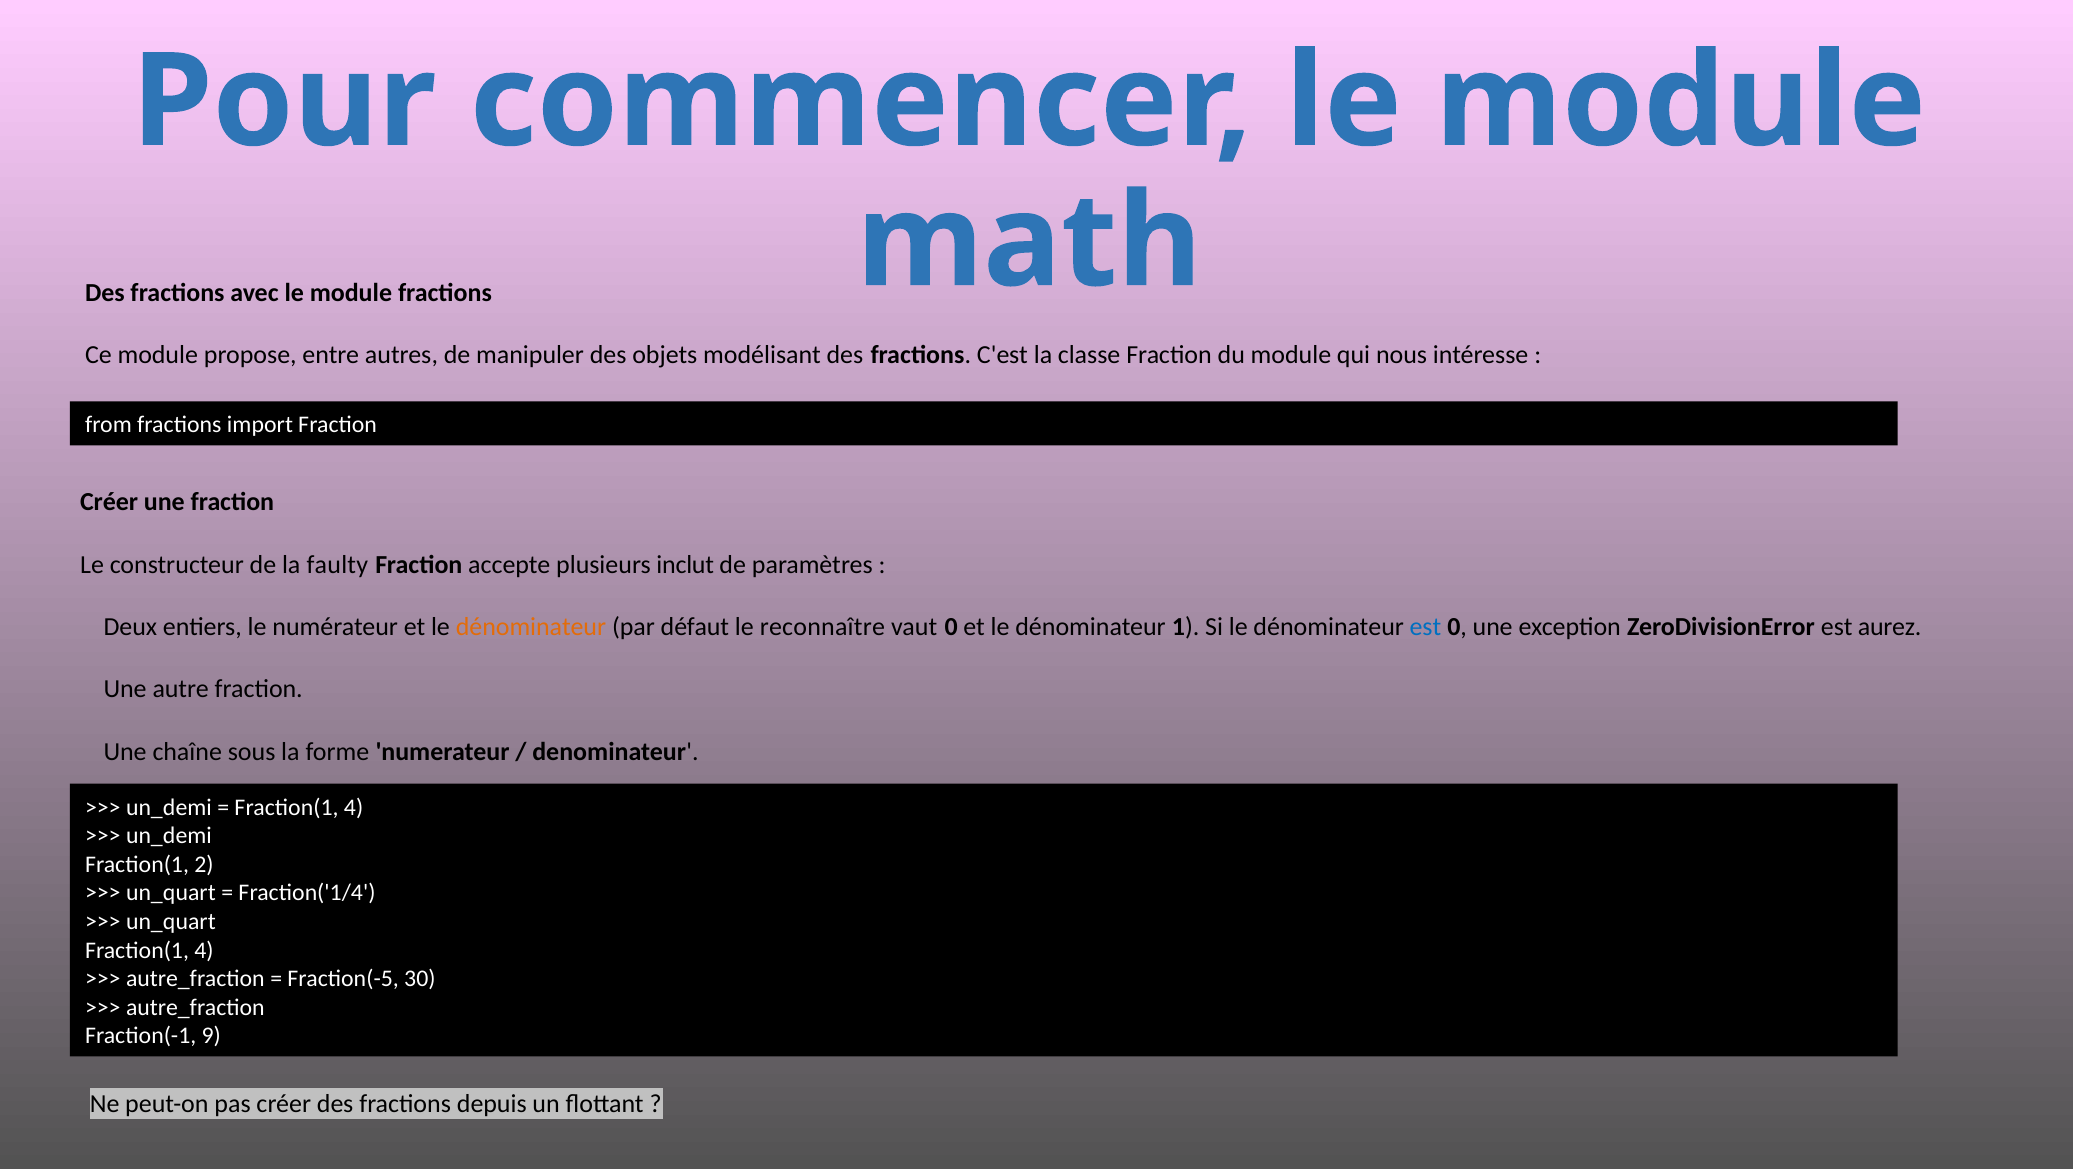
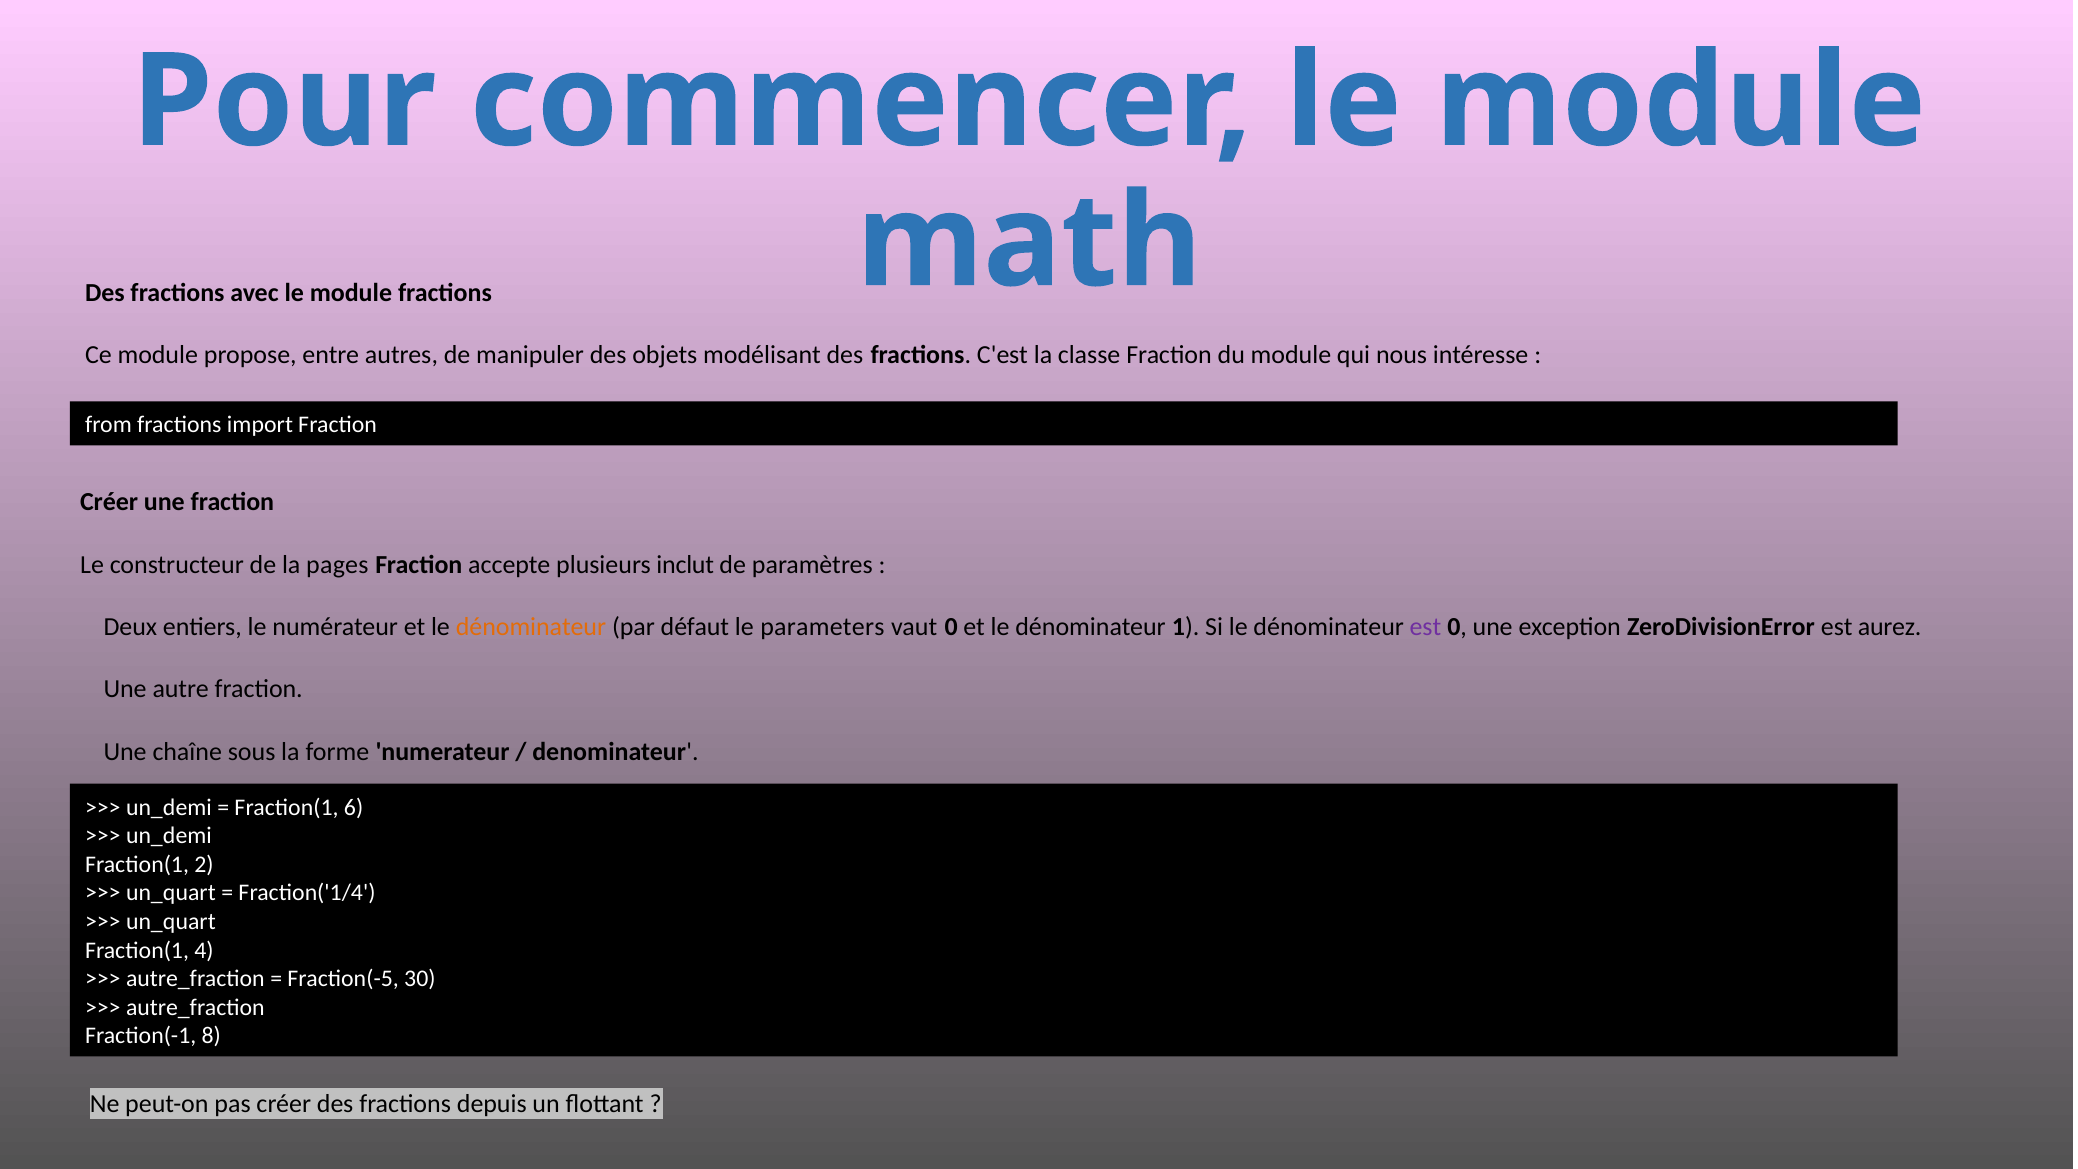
faulty: faulty -> pages
reconnaître: reconnaître -> parameters
est at (1425, 627) colour: blue -> purple
4 at (354, 807): 4 -> 6
9: 9 -> 8
